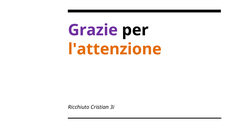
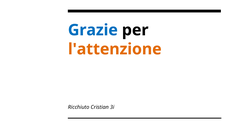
Grazie colour: purple -> blue
